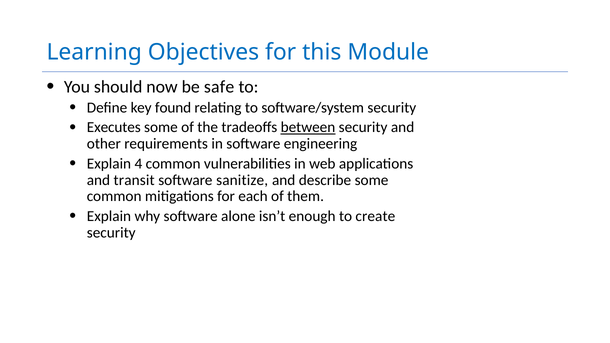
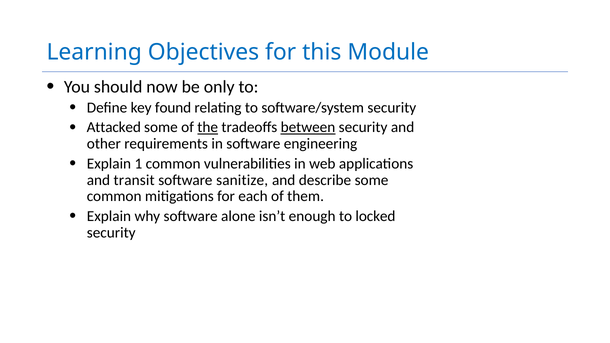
safe: safe -> only
Executes: Executes -> Attacked
the underline: none -> present
4: 4 -> 1
create: create -> locked
